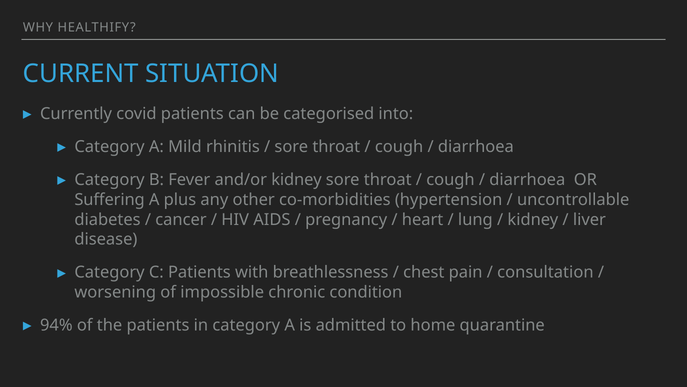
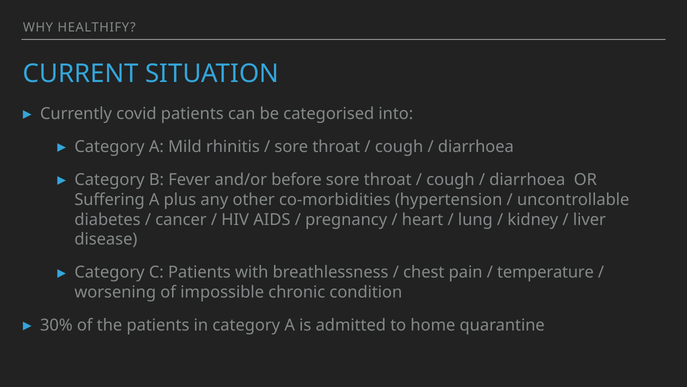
and/or kidney: kidney -> before
consultation: consultation -> temperature
94%: 94% -> 30%
